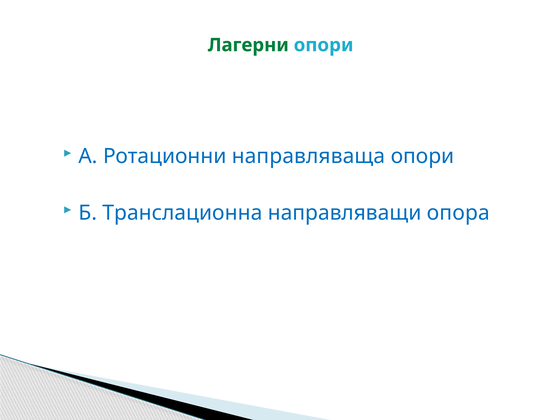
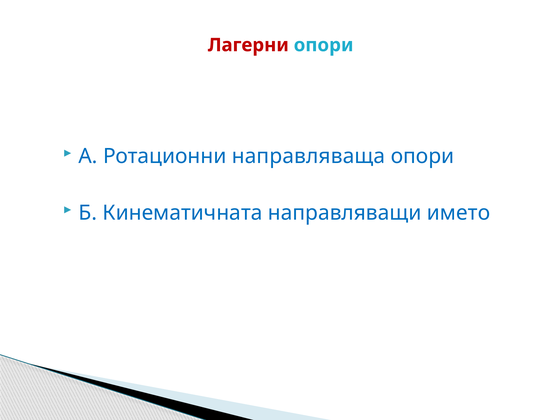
Лагерни colour: green -> red
Транслационна: Транслационна -> Кинематичната
опора: опора -> името
